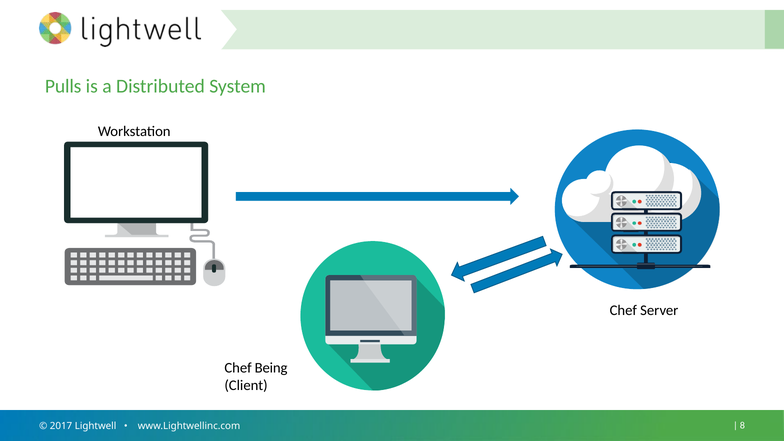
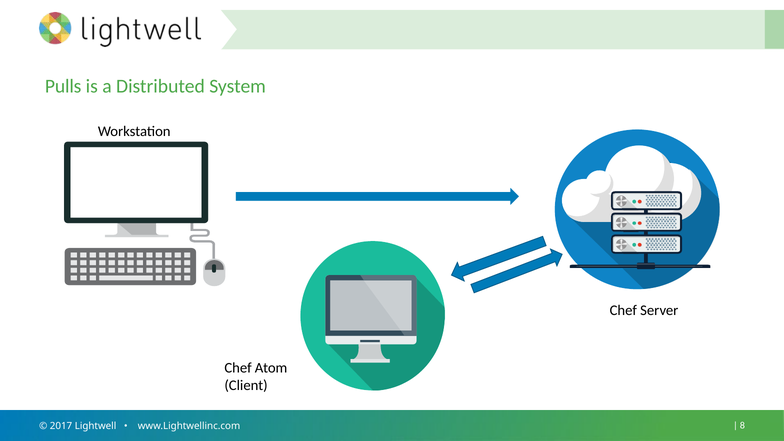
Being: Being -> Atom
